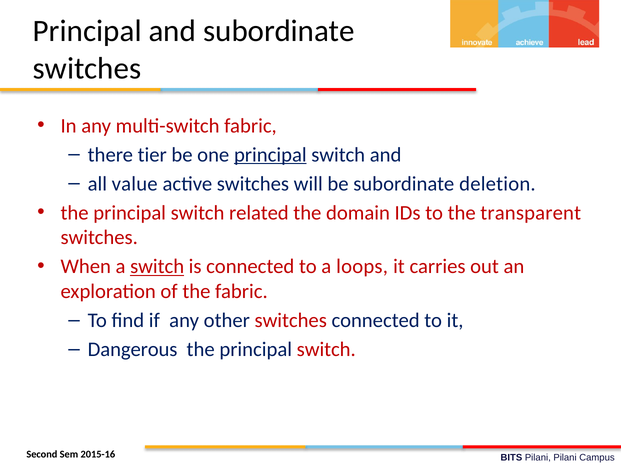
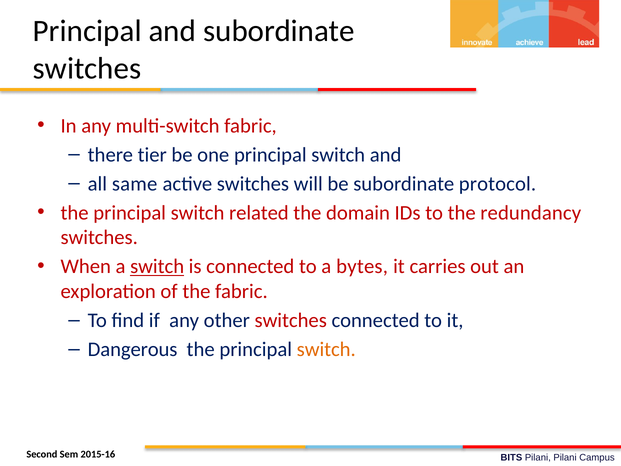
principal at (270, 155) underline: present -> none
value: value -> same
deletion: deletion -> protocol
transparent: transparent -> redundancy
loops: loops -> bytes
switch at (326, 349) colour: red -> orange
